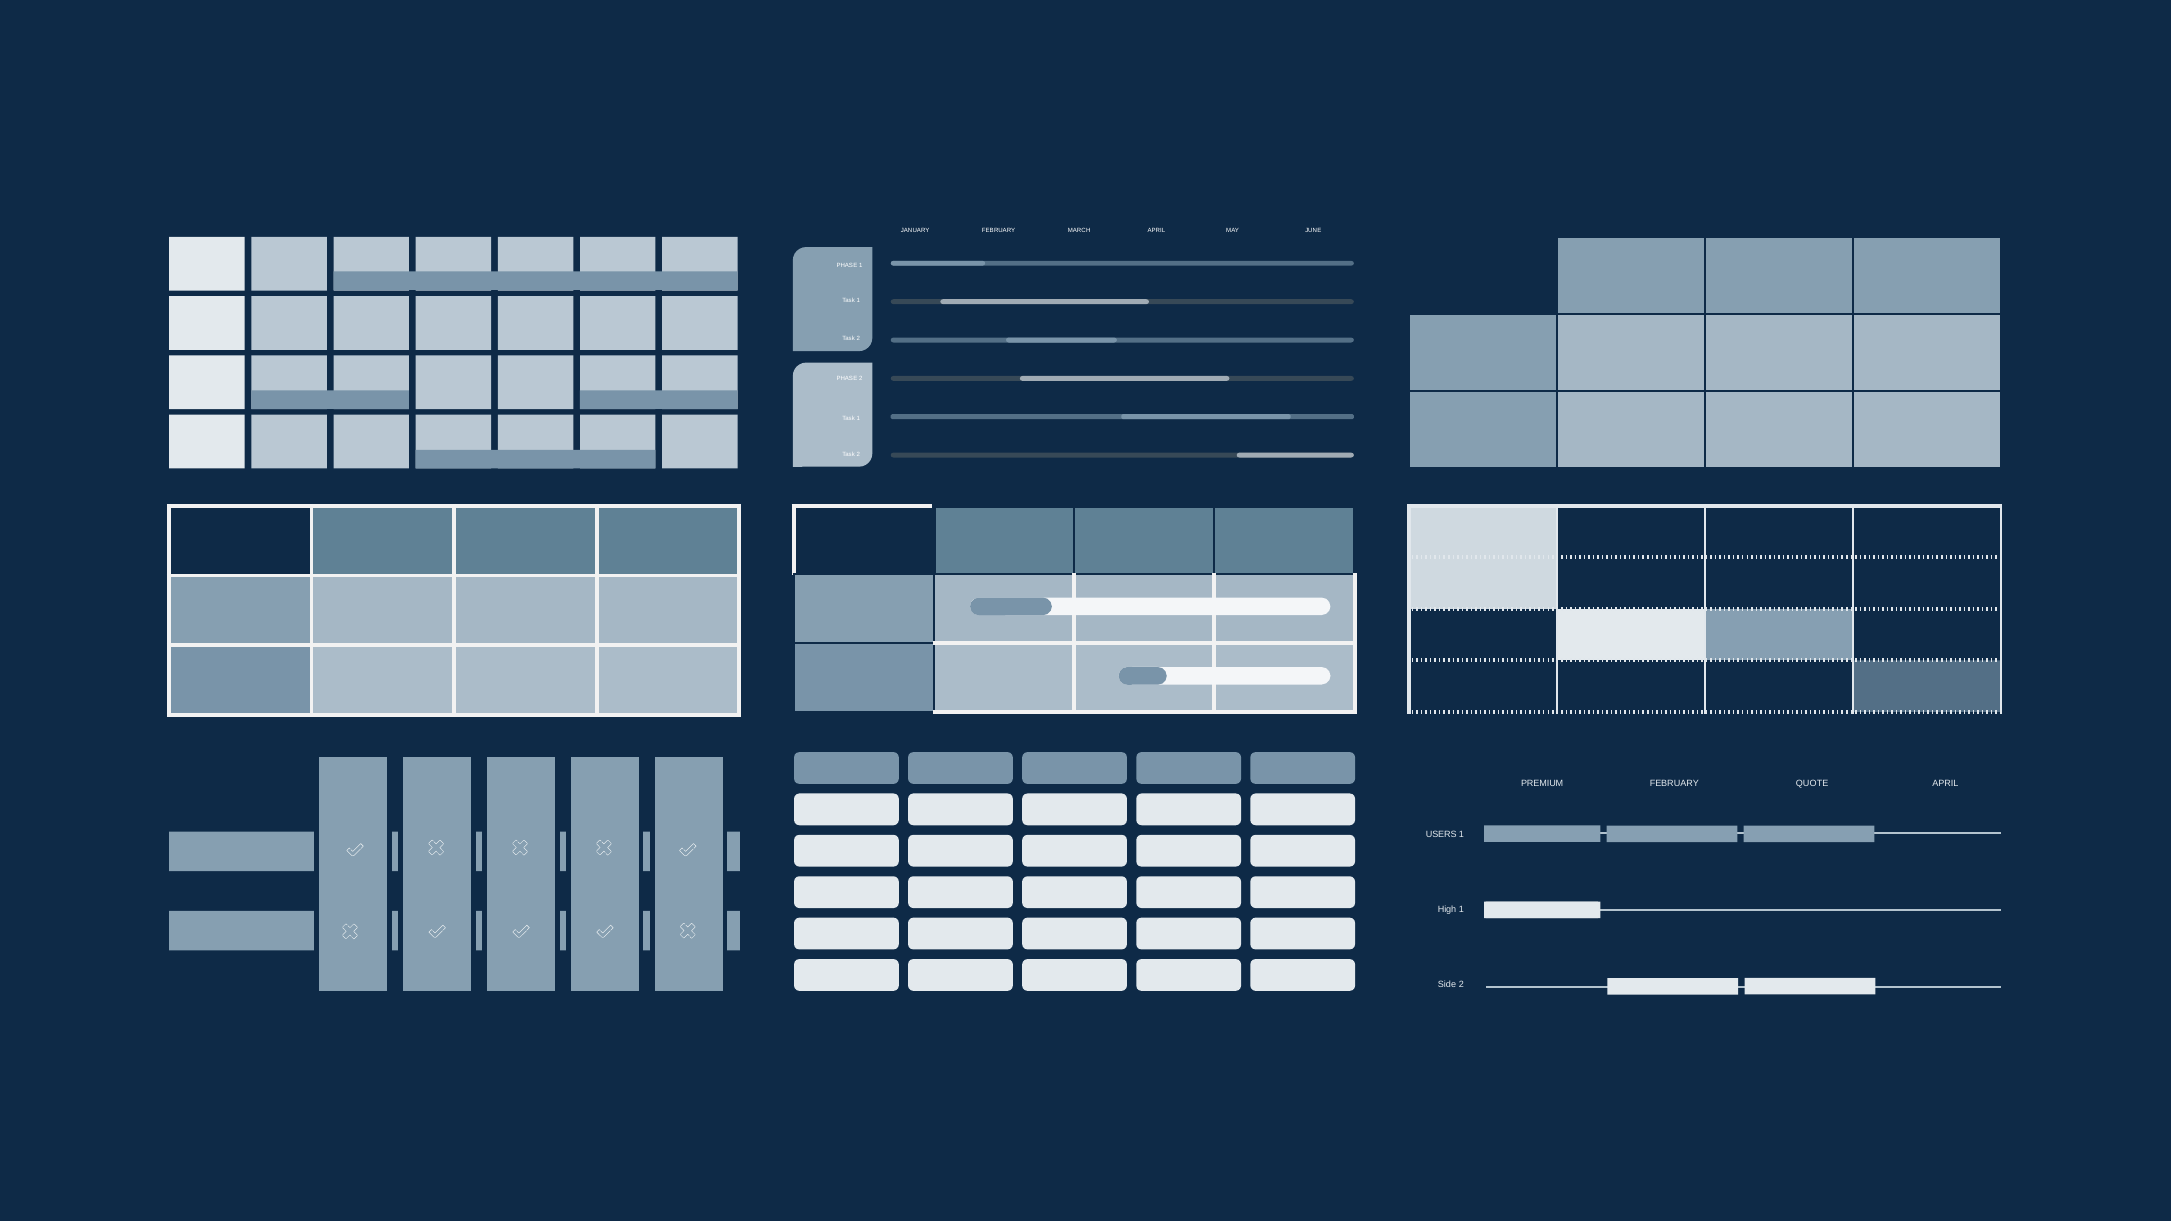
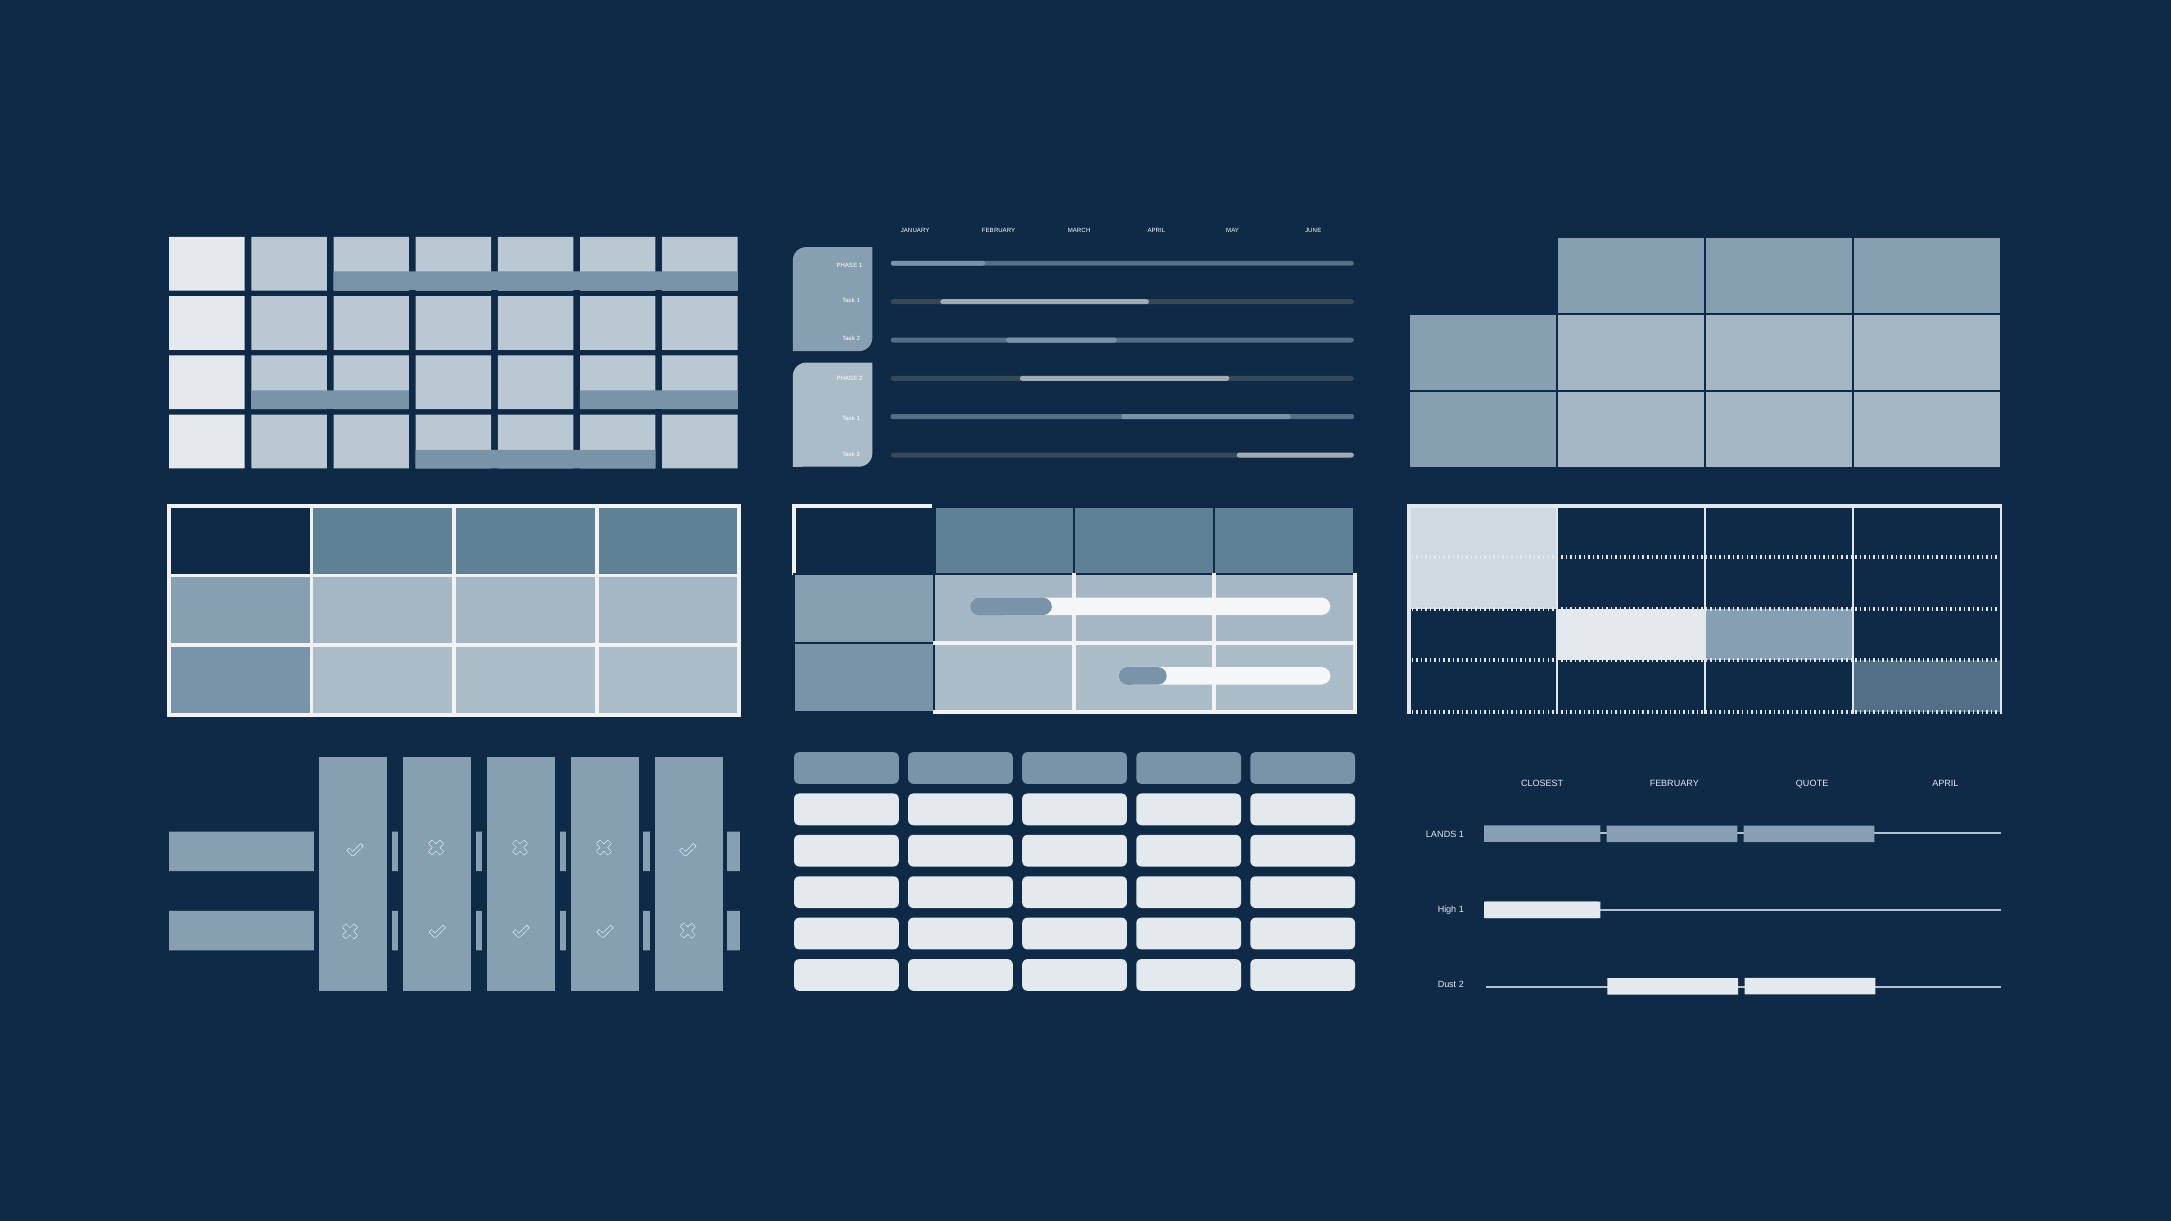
PREMIUM: PREMIUM -> CLOSEST
USERS: USERS -> LANDS
Side: Side -> Dust
